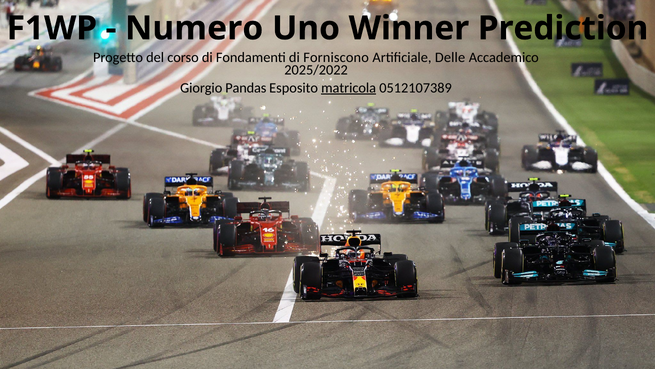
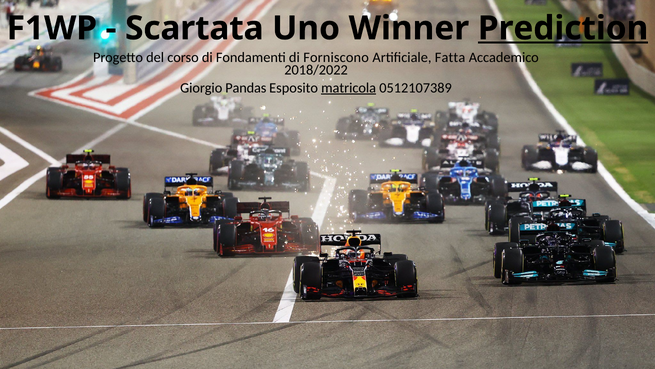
Numero: Numero -> Scartata
Prediction underline: none -> present
Delle: Delle -> Fatta
2025/2022: 2025/2022 -> 2018/2022
